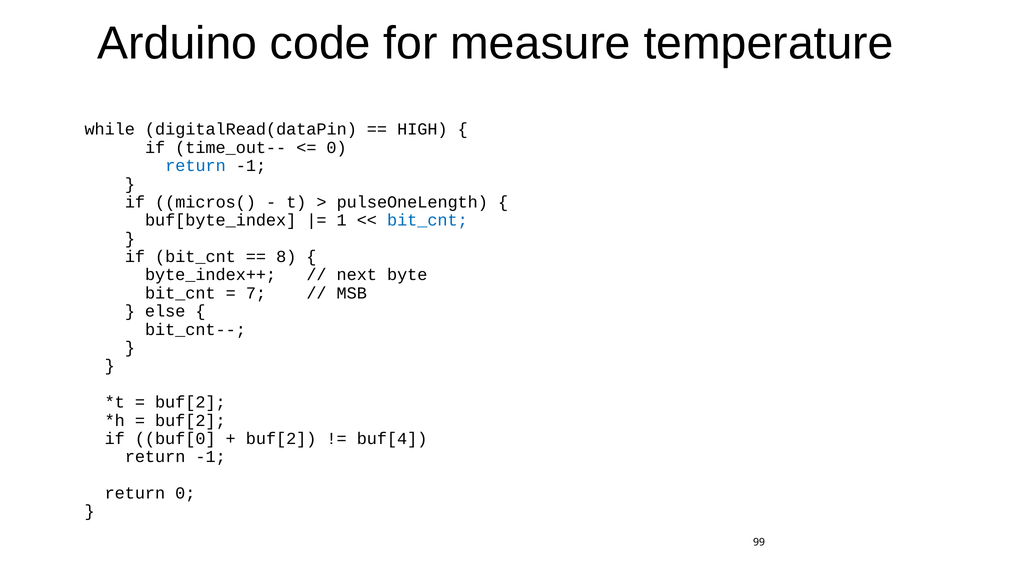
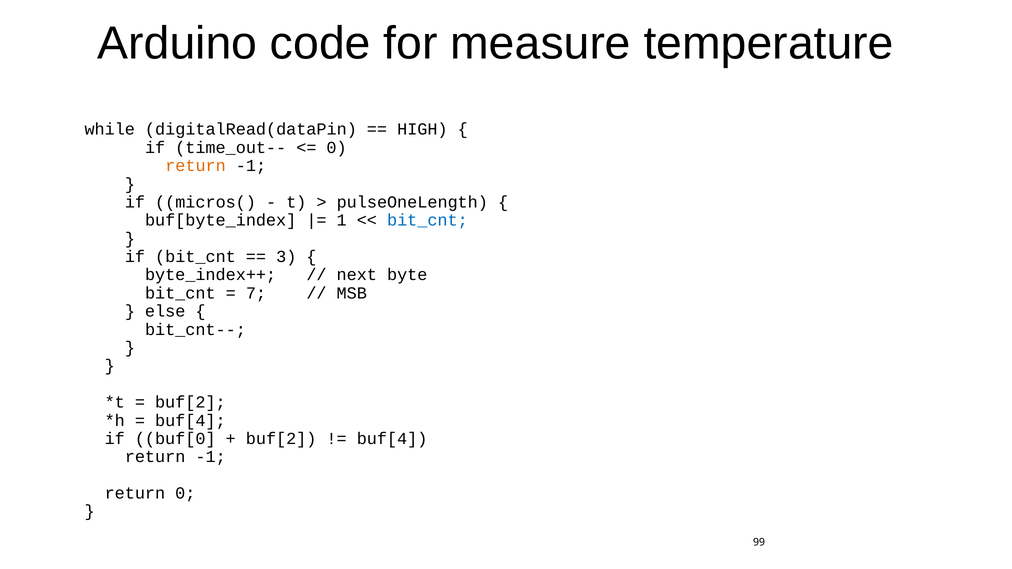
return at (196, 166) colour: blue -> orange
8: 8 -> 3
buf[2 at (190, 421): buf[2 -> buf[4
